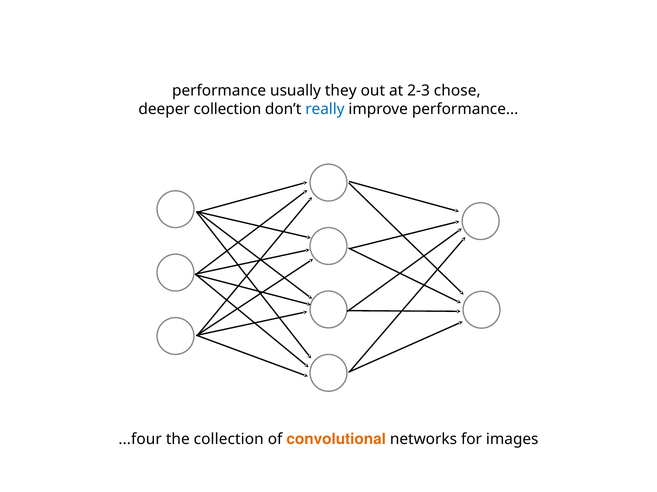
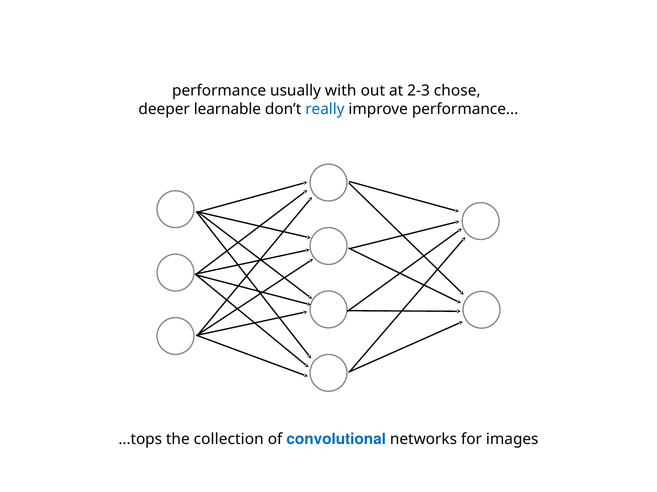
they: they -> with
deeper collection: collection -> learnable
...four: ...four -> ...tops
convolutional colour: orange -> blue
